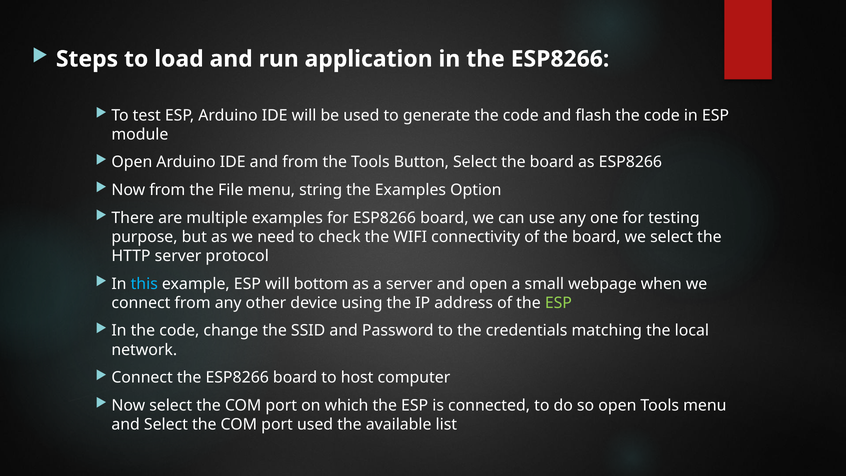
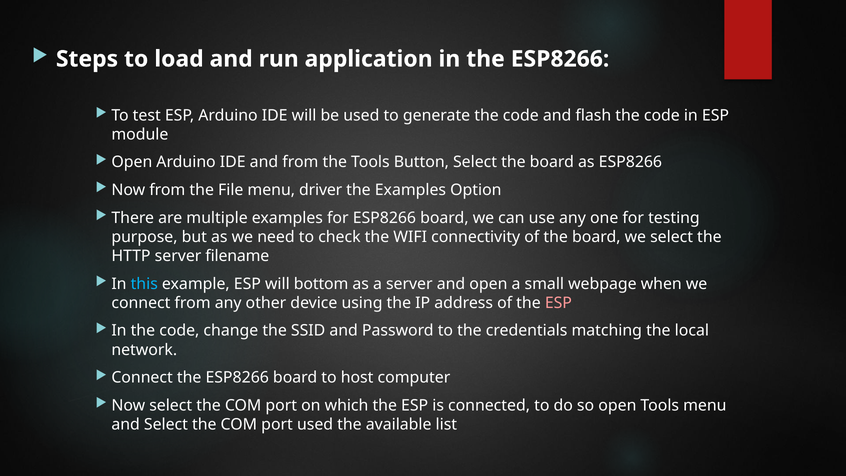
string: string -> driver
protocol: protocol -> filename
ESP at (558, 303) colour: light green -> pink
